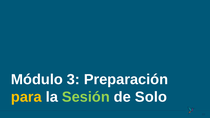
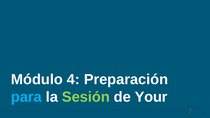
3: 3 -> 4
para colour: yellow -> light blue
Solo: Solo -> Your
